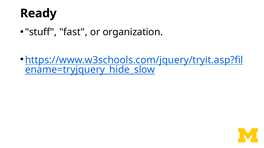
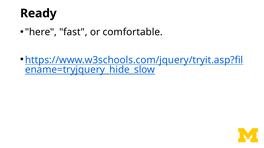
stuff: stuff -> here
organization: organization -> comfortable
